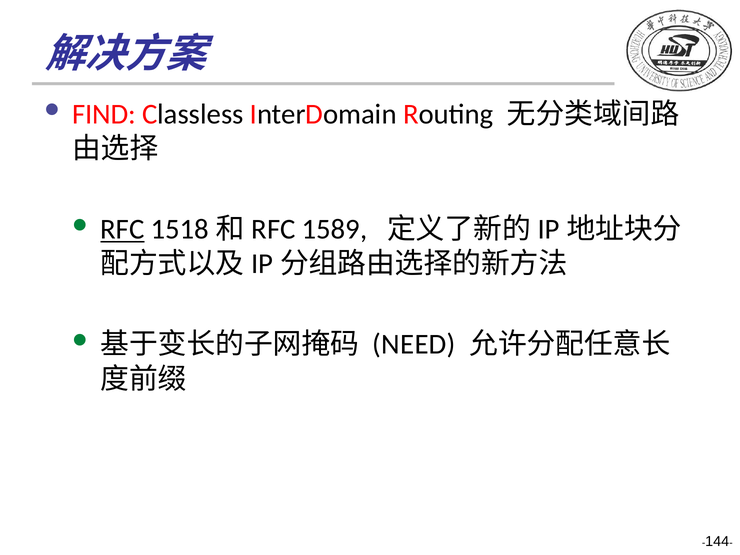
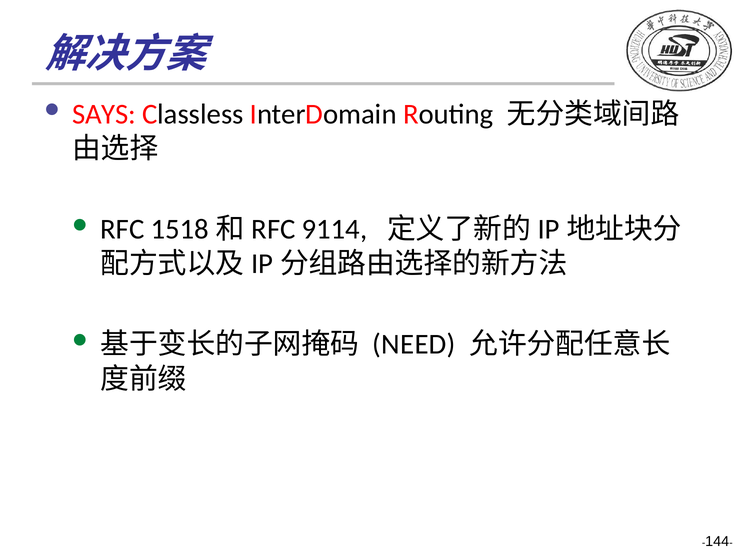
FIND: FIND -> SAYS
RFC underline: present -> none
1589: 1589 -> 9114
